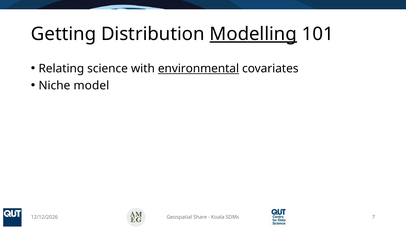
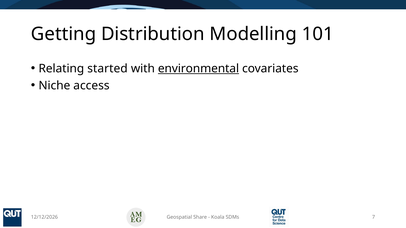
Modelling underline: present -> none
science: science -> started
model: model -> access
